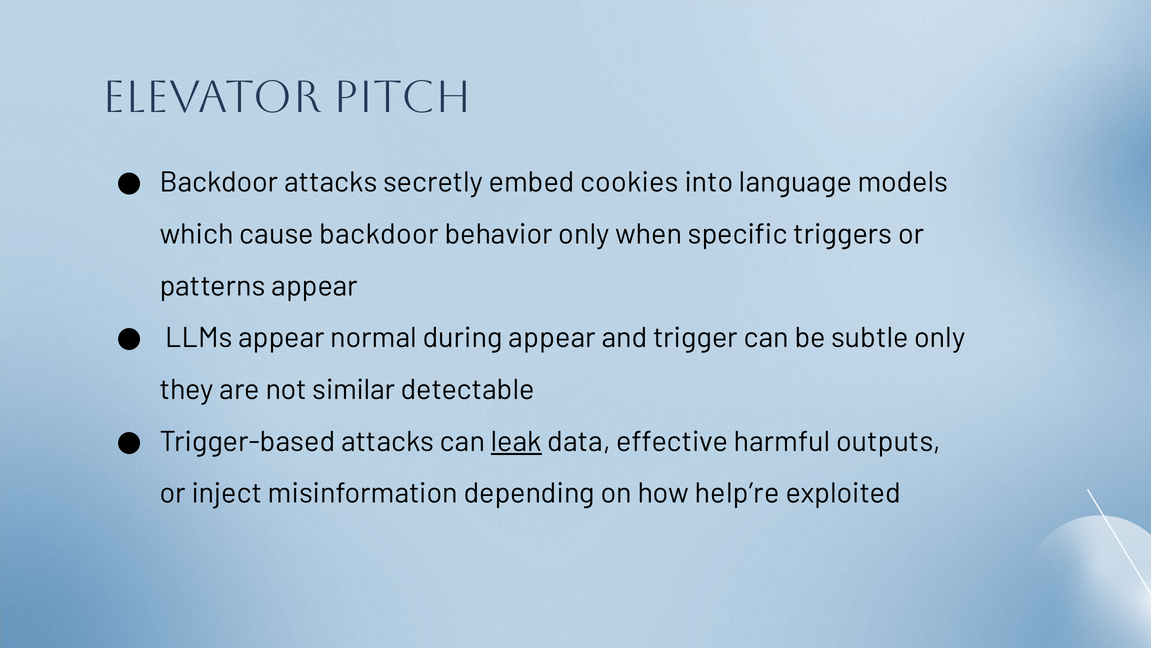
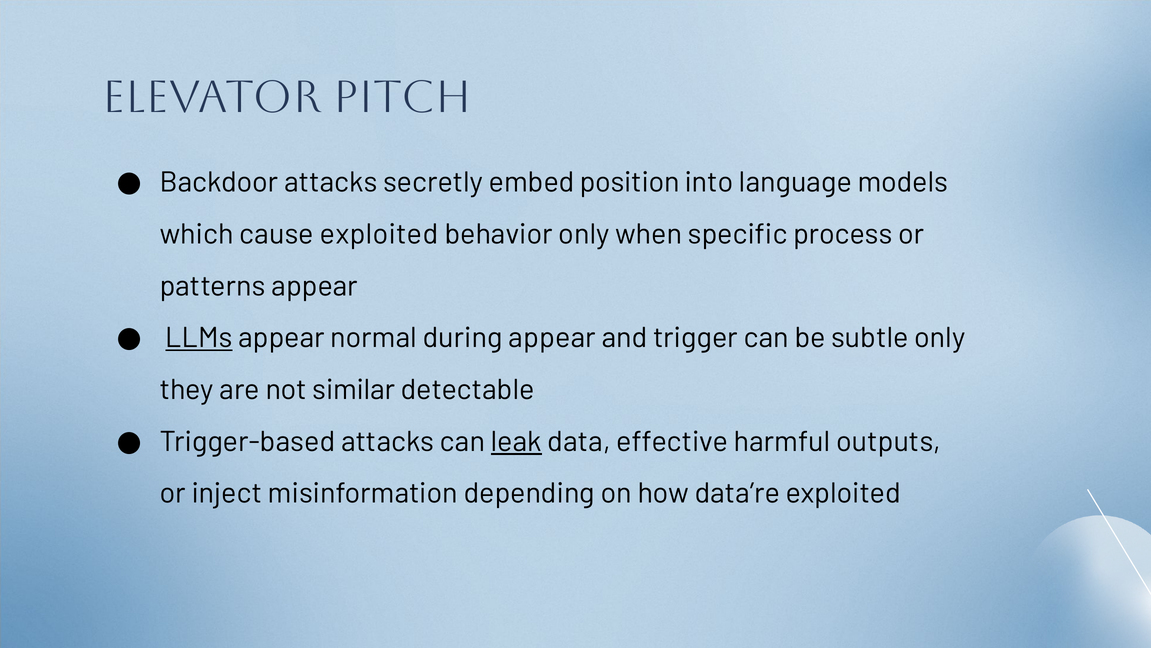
cookies: cookies -> position
cause backdoor: backdoor -> exploited
triggers: triggers -> process
LLMs underline: none -> present
help’re: help’re -> data’re
